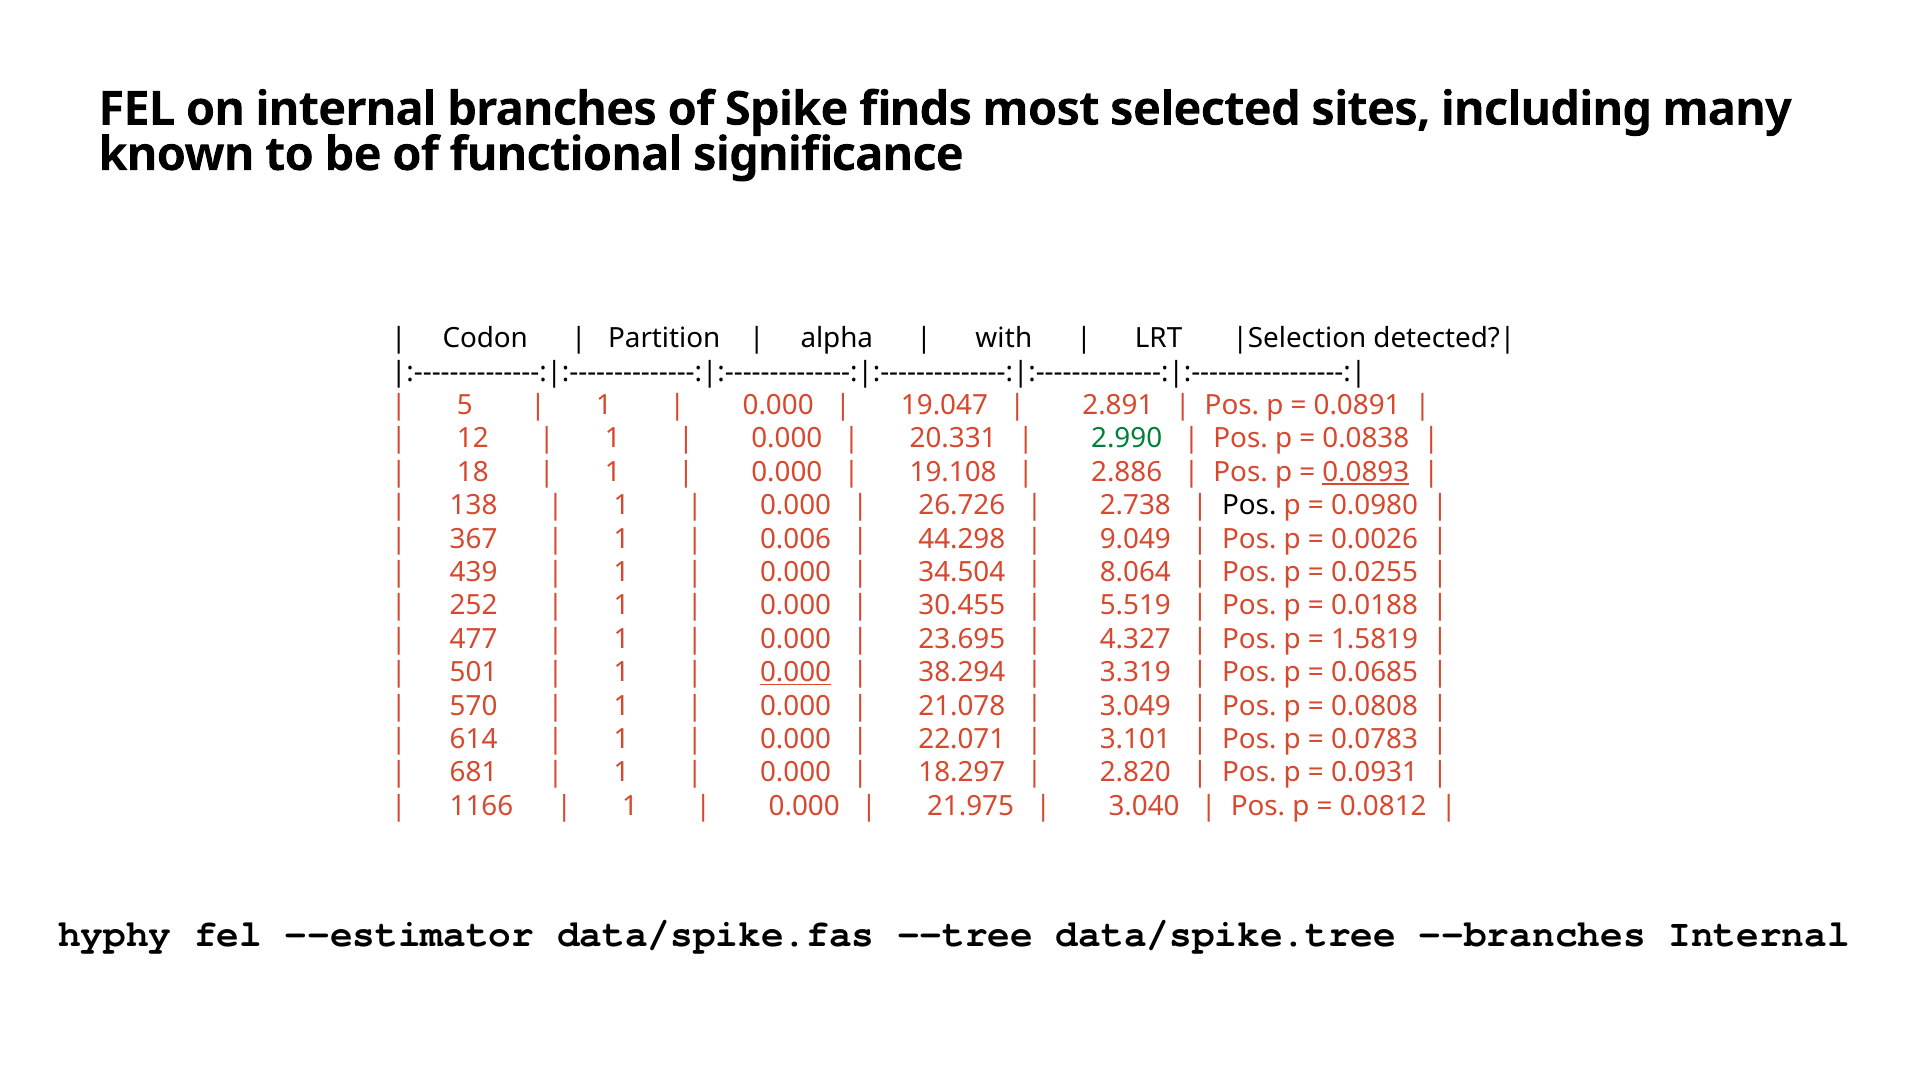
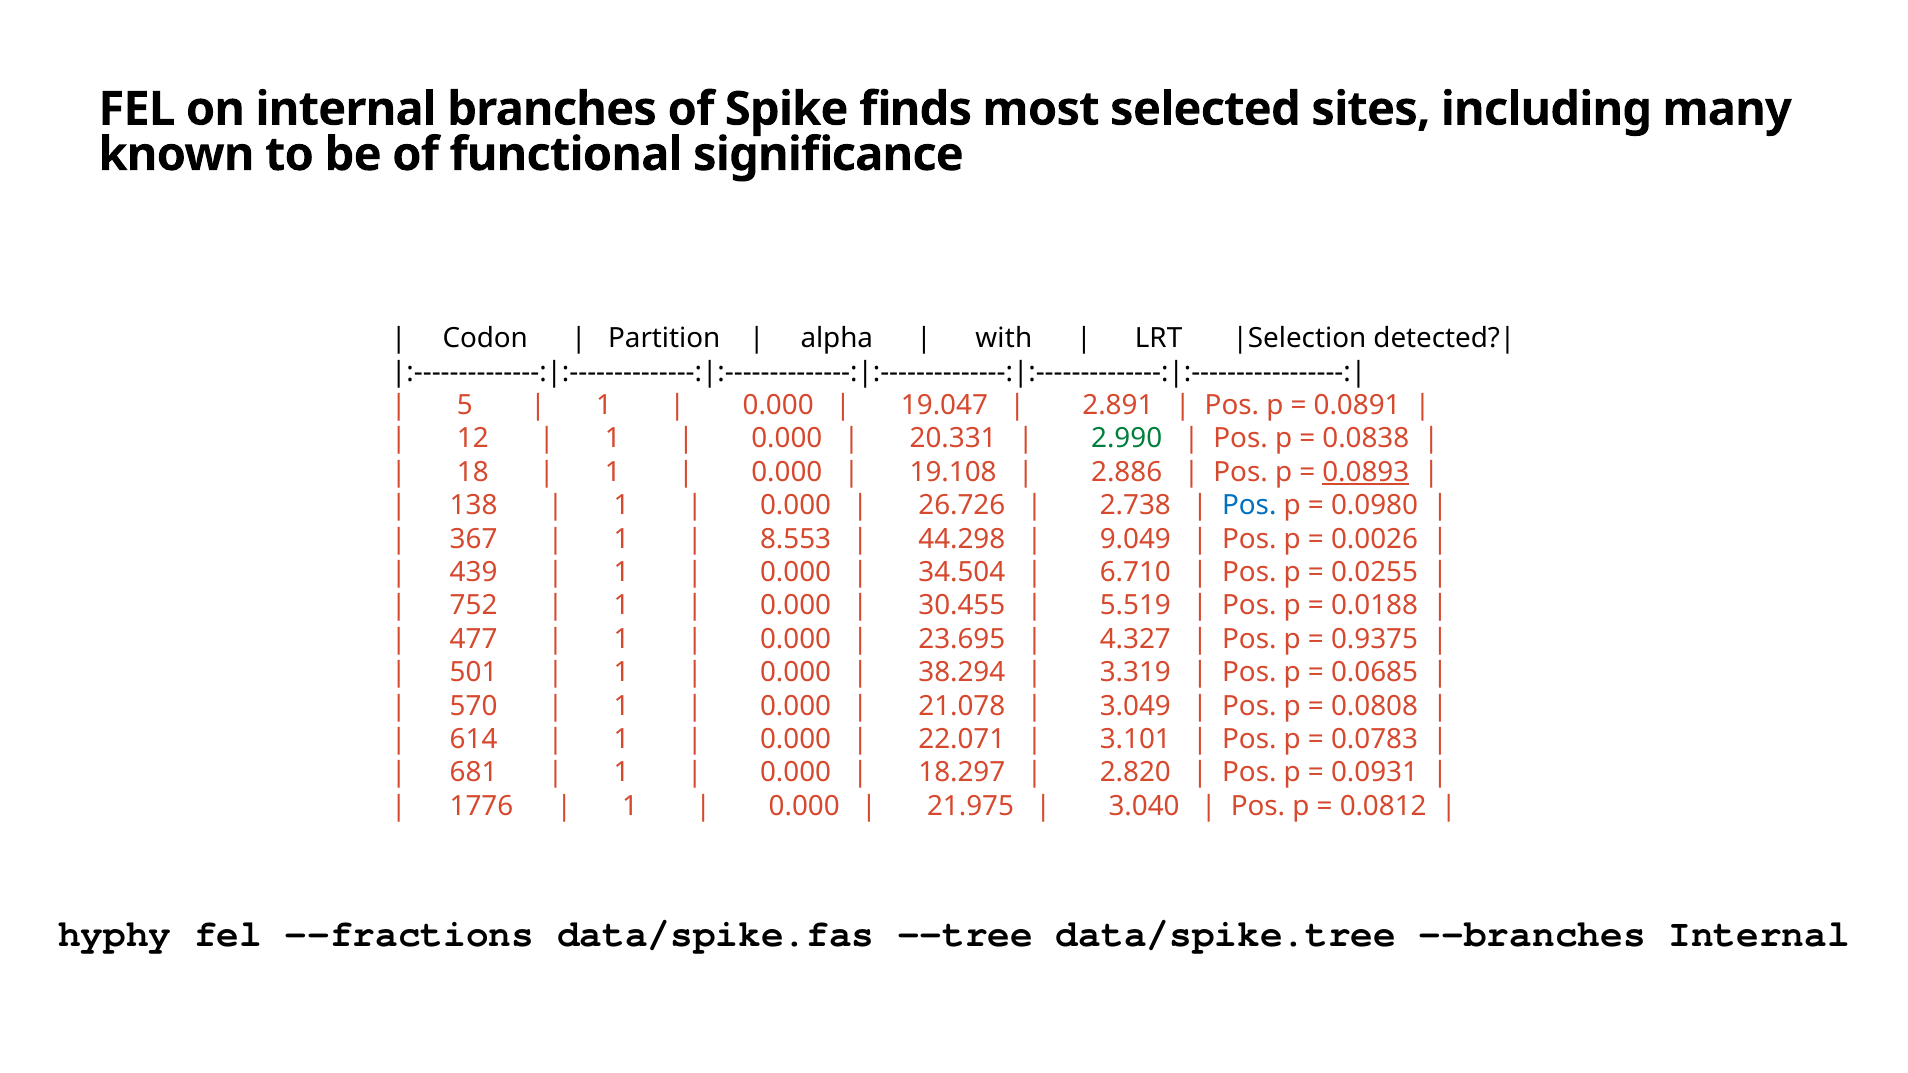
Pos at (1249, 506) colour: black -> blue
0.006: 0.006 -> 8.553
8.064: 8.064 -> 6.710
252: 252 -> 752
1.5819: 1.5819 -> 0.9375
0.000 at (796, 673) underline: present -> none
1166: 1166 -> 1776
--estimator: --estimator -> --fractions
